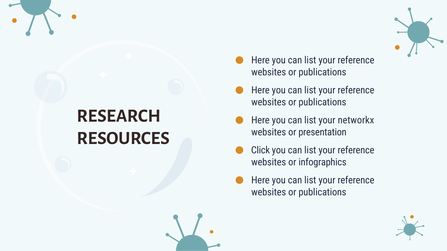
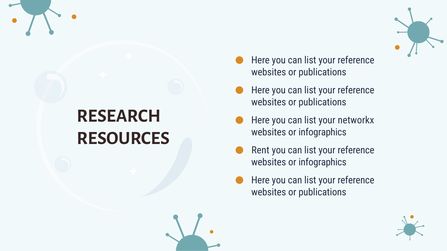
presentation at (323, 132): presentation -> infographics
Click: Click -> Rent
